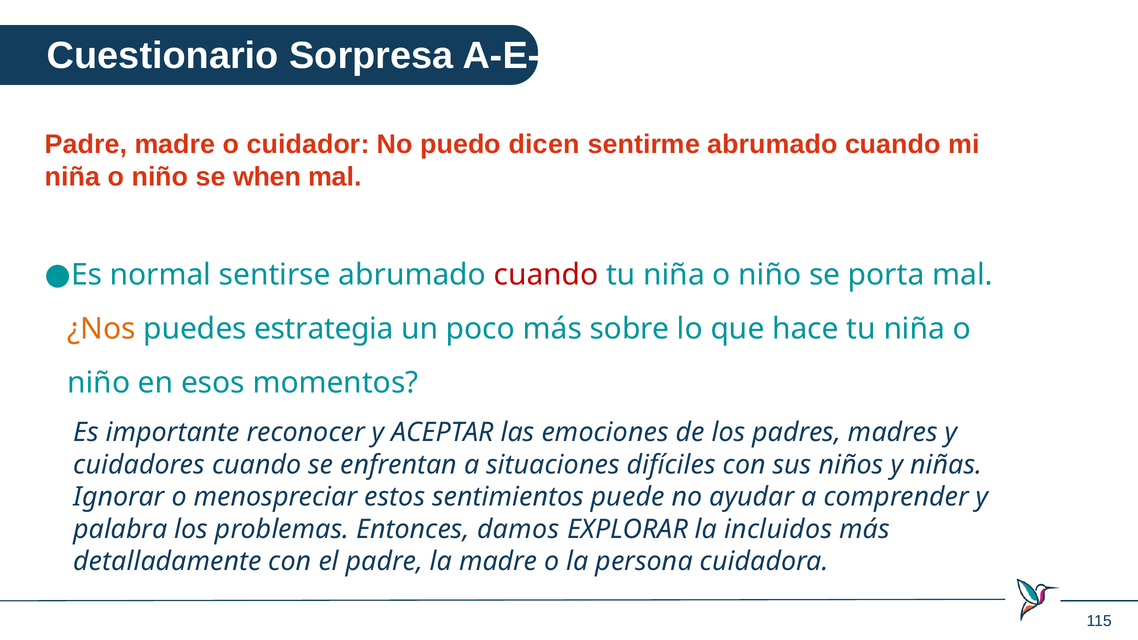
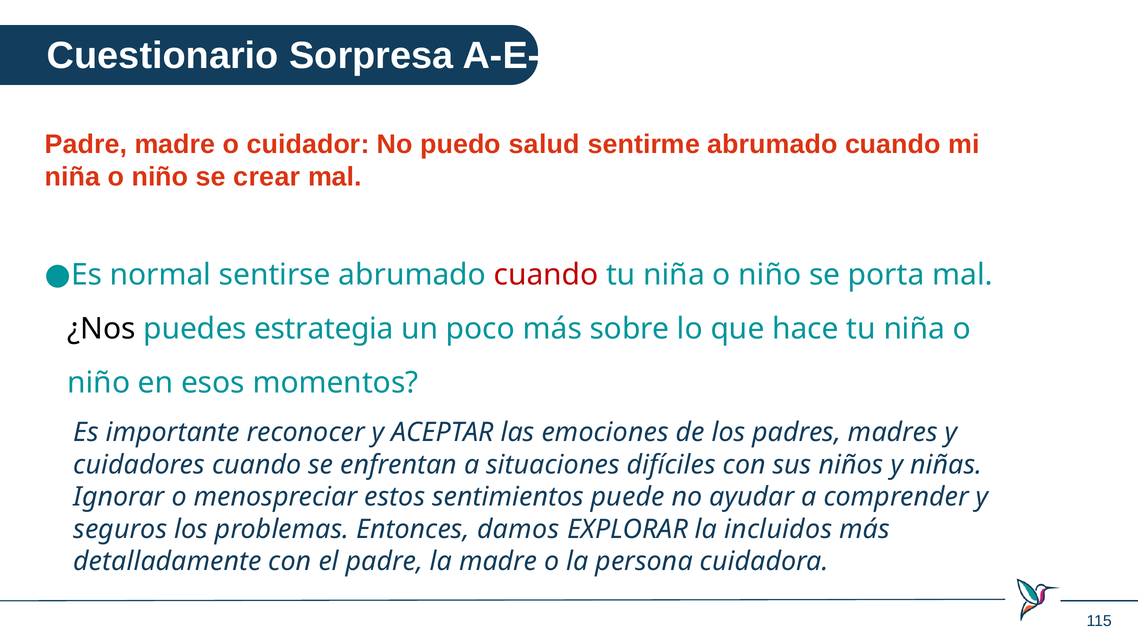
dicen: dicen -> salud
when: when -> crear
¿Nos colour: orange -> black
palabra: palabra -> seguros
